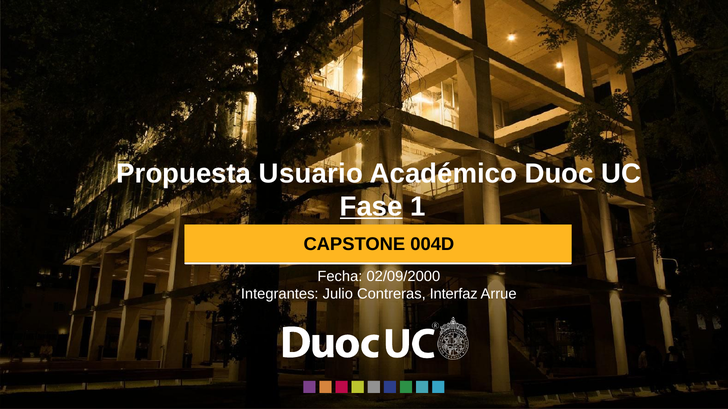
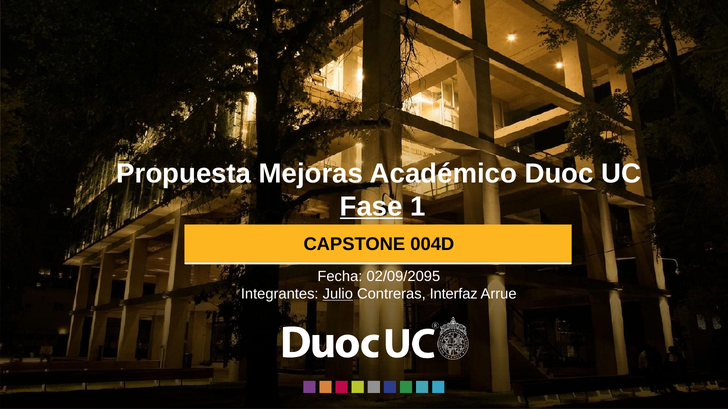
Usuario: Usuario -> Mejoras
02/09/2000: 02/09/2000 -> 02/09/2095
Julio underline: none -> present
